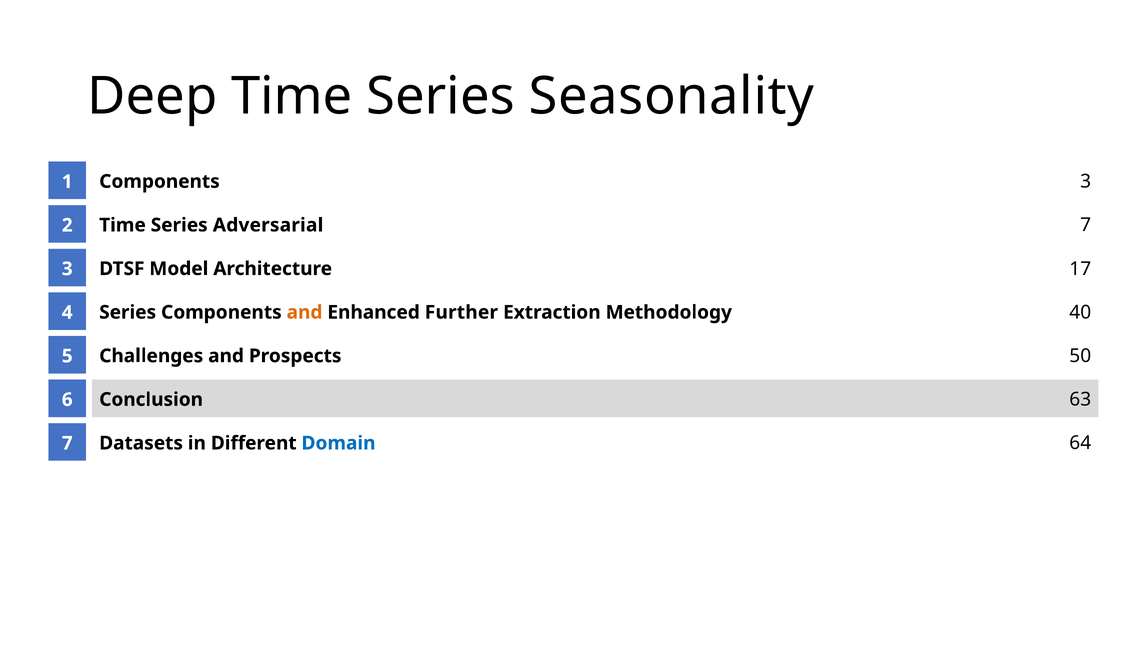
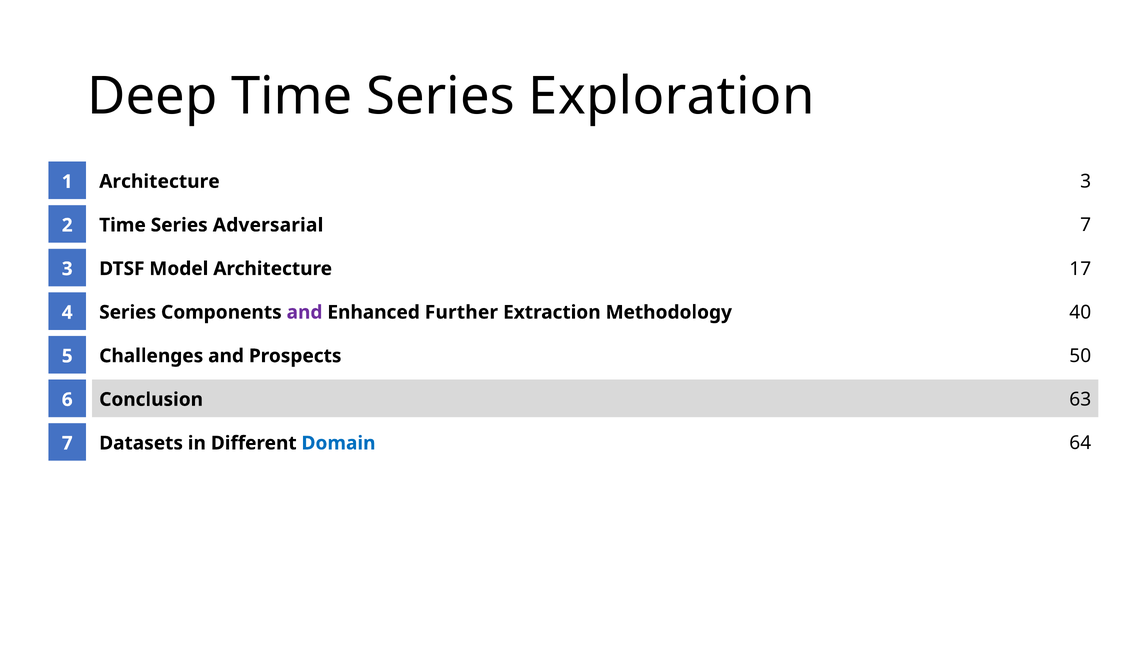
Seasonality: Seasonality -> Exploration
Components at (159, 182): Components -> Architecture
and at (304, 312) colour: orange -> purple
